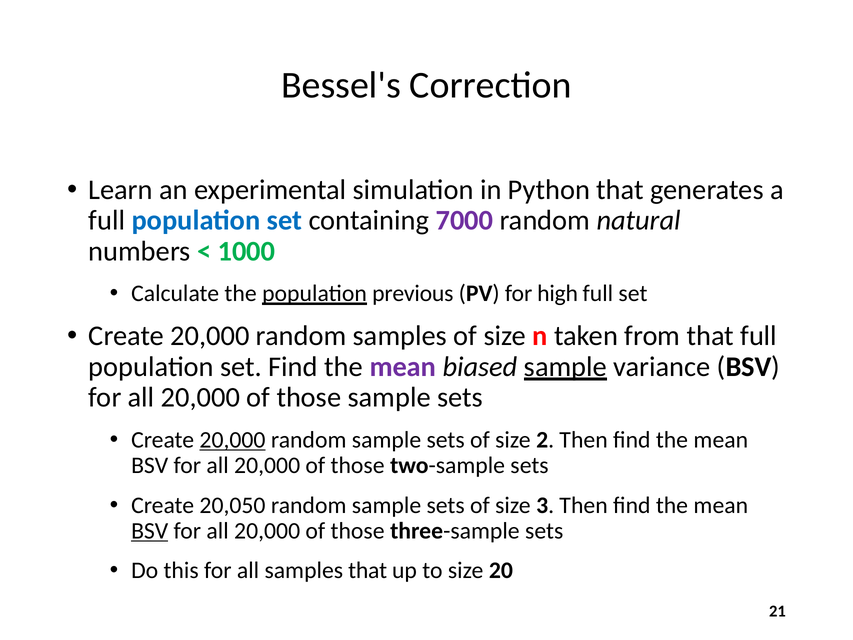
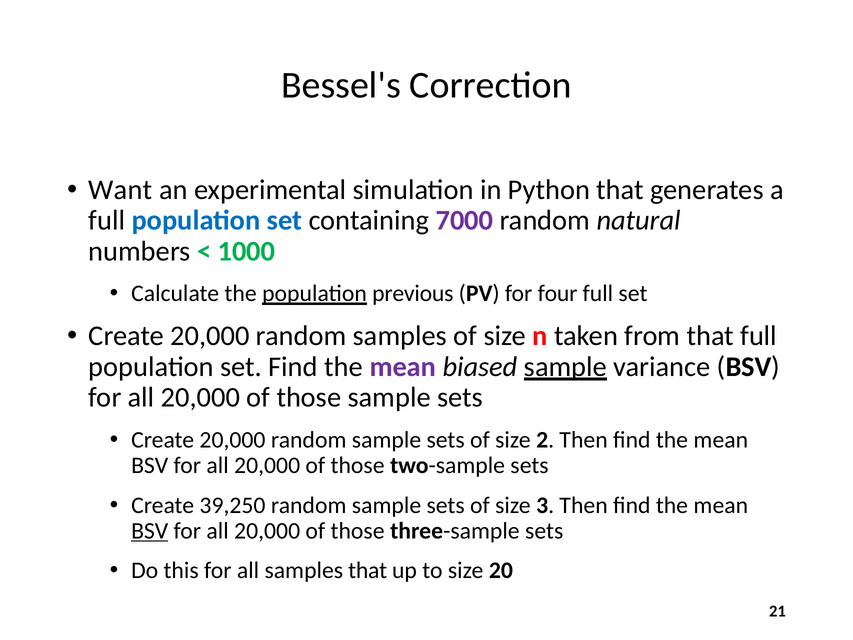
Learn: Learn -> Want
high: high -> four
20,000 at (232, 440) underline: present -> none
20,050: 20,050 -> 39,250
